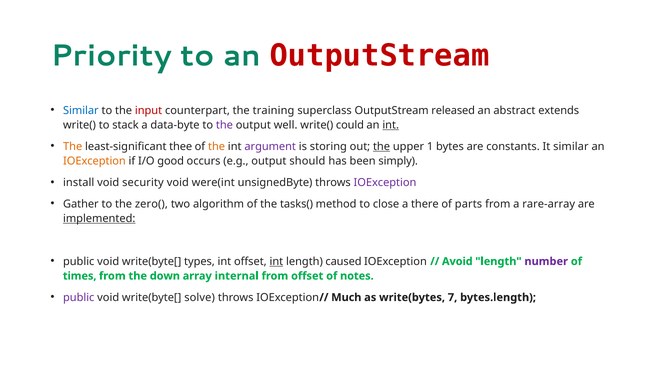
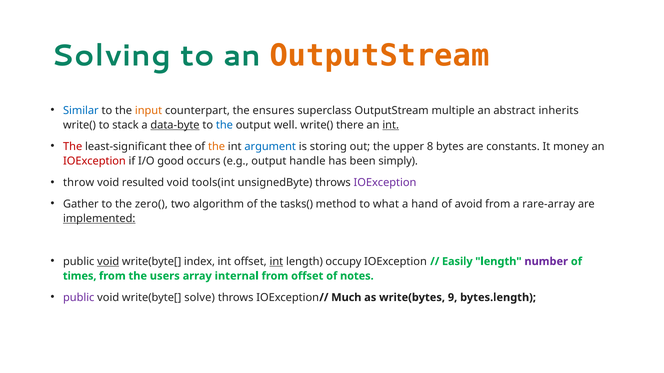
Priority: Priority -> Solving
OutputStream at (380, 56) colour: red -> orange
input colour: red -> orange
training: training -> ensures
released: released -> multiple
extends: extends -> inherits
data-byte underline: none -> present
the at (224, 125) colour: purple -> blue
could: could -> there
The at (73, 147) colour: orange -> red
argument colour: purple -> blue
the at (382, 147) underline: present -> none
1: 1 -> 8
It similar: similar -> money
IOException at (94, 161) colour: orange -> red
should: should -> handle
install: install -> throw
security: security -> resulted
were(int: were(int -> tools(int
close: close -> what
there: there -> hand
parts: parts -> avoid
void at (108, 262) underline: none -> present
types: types -> index
caused: caused -> occupy
Avoid: Avoid -> Easily
down: down -> users
7: 7 -> 9
